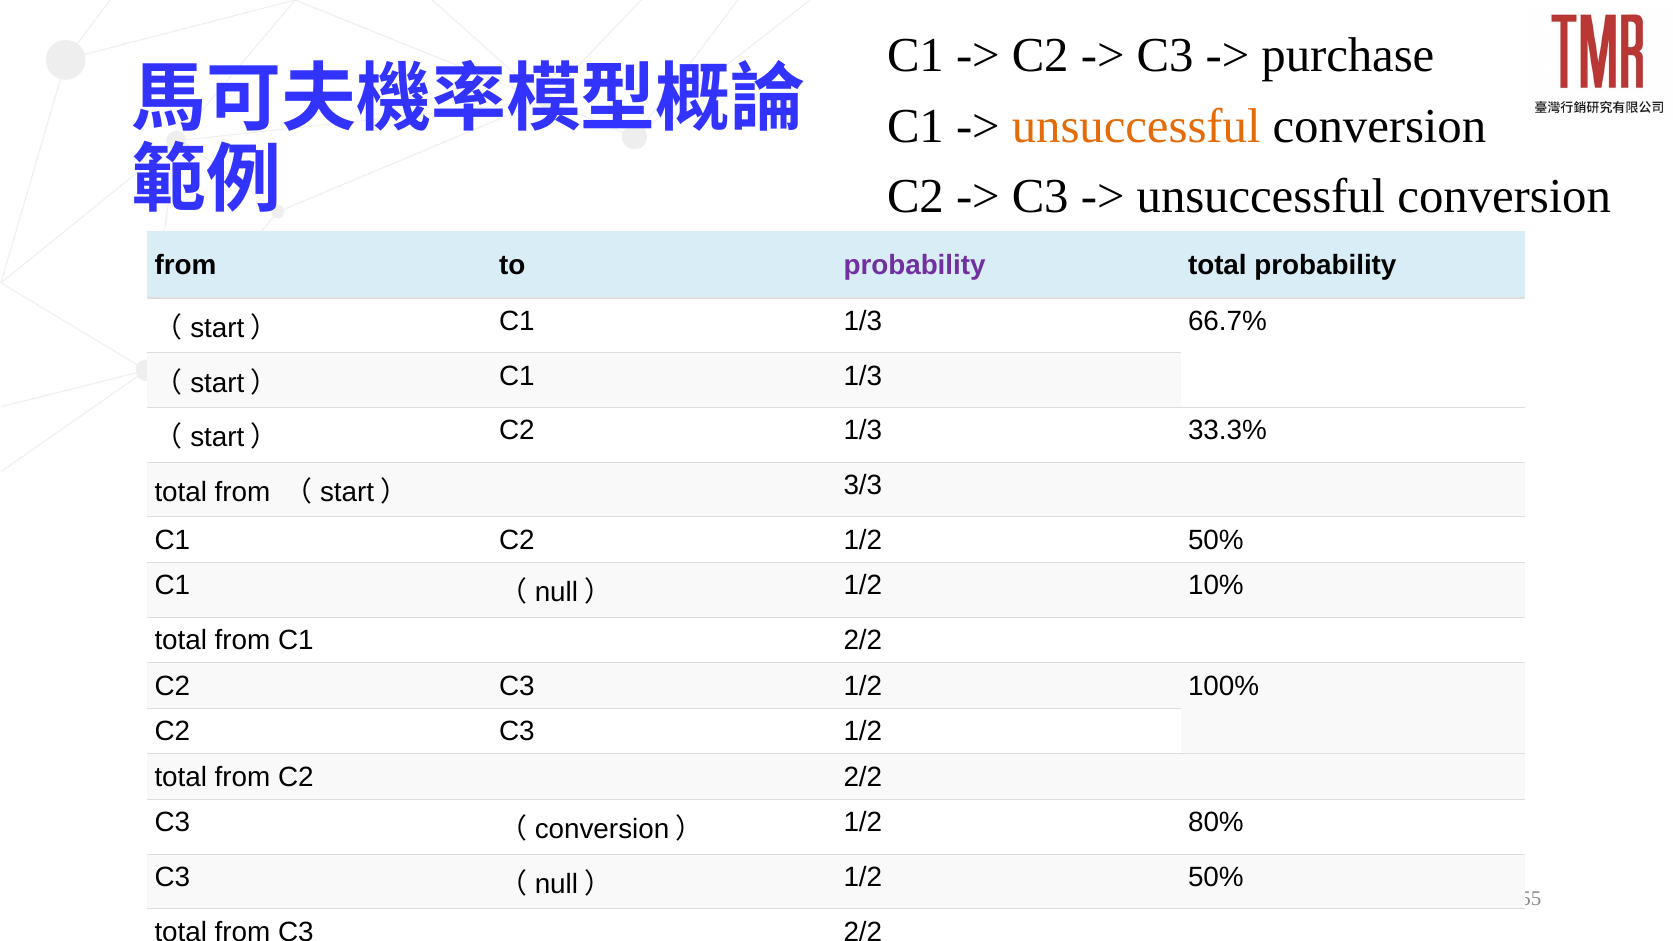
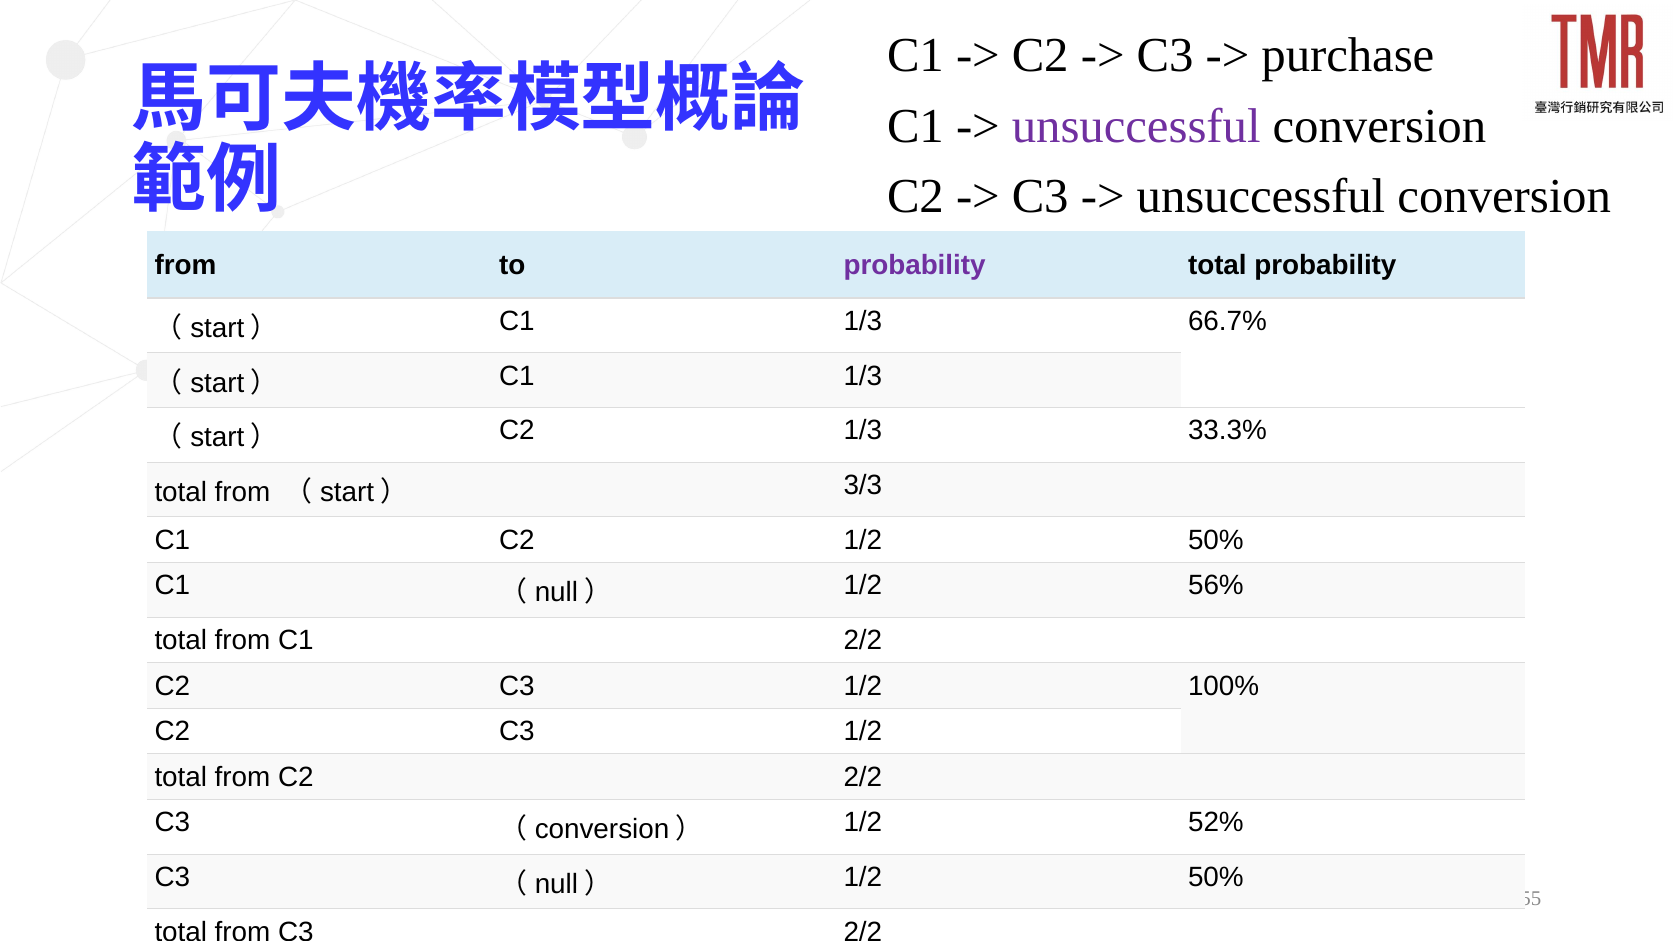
unsuccessful at (1136, 126) colour: orange -> purple
10%: 10% -> 56%
80%: 80% -> 52%
